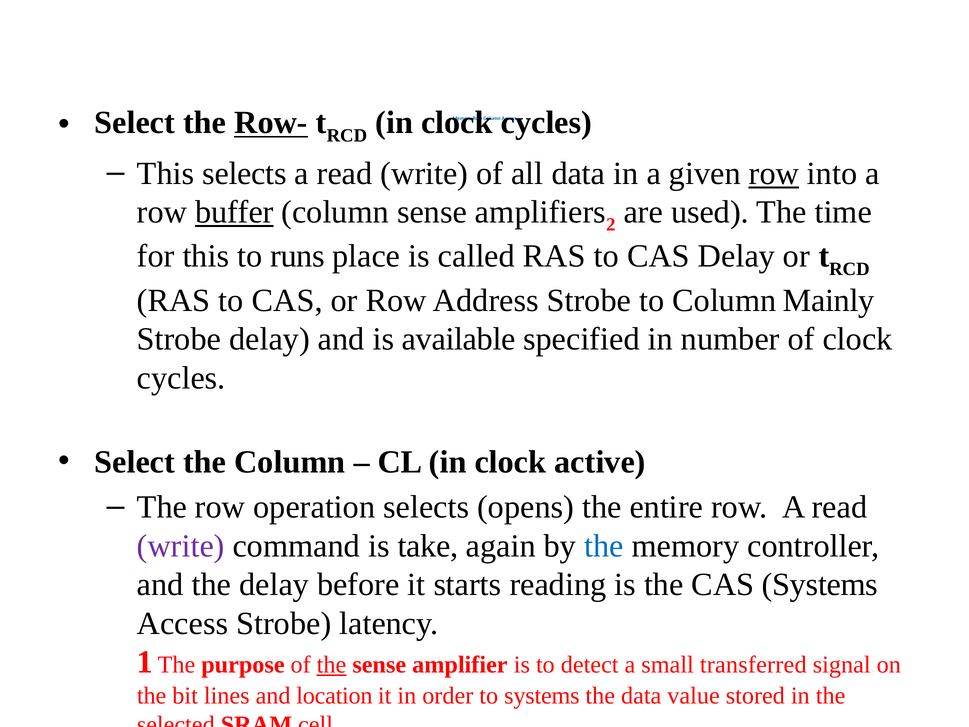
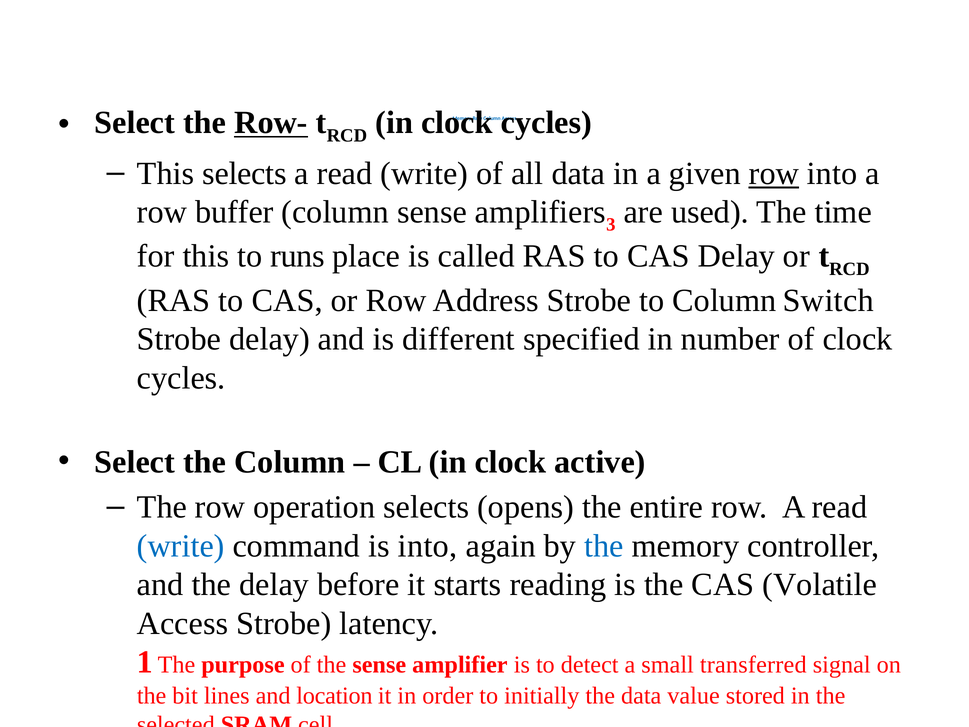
buffer underline: present -> none
2: 2 -> 3
Mainly: Mainly -> Switch
available: available -> different
write at (181, 546) colour: purple -> blue
is take: take -> into
CAS Systems: Systems -> Volatile
the at (332, 665) underline: present -> none
to systems: systems -> initially
